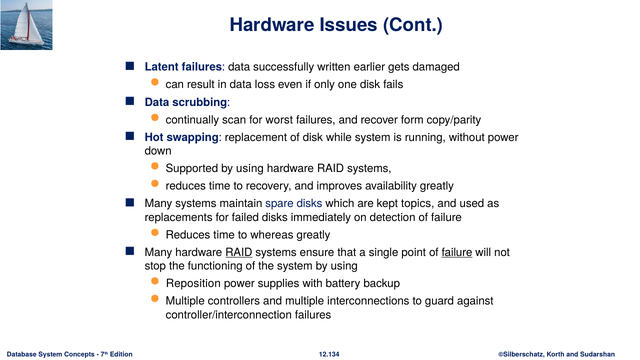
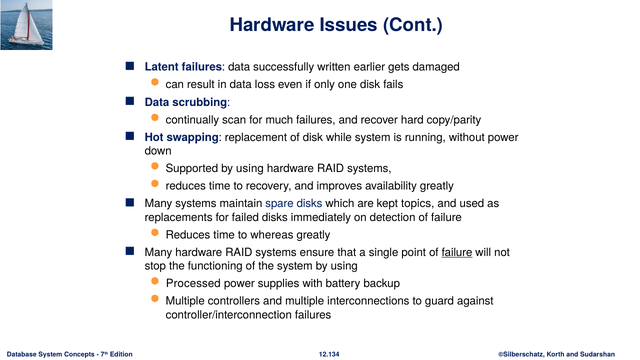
worst: worst -> much
form: form -> hard
RAID at (239, 252) underline: present -> none
Reposition: Reposition -> Processed
